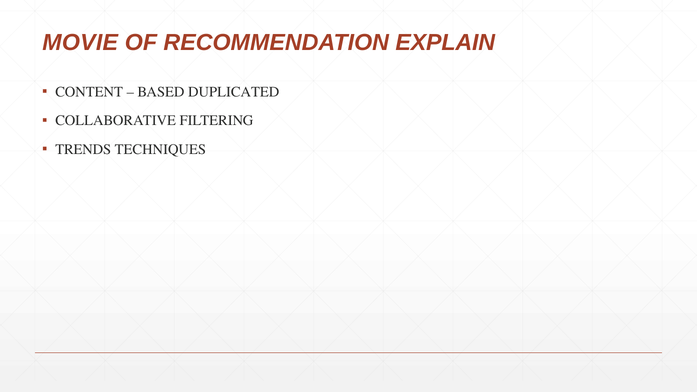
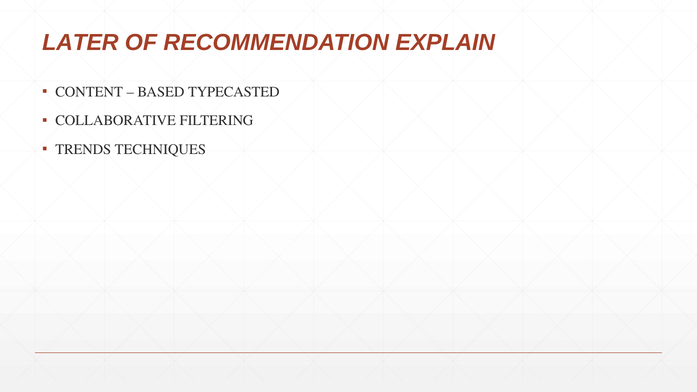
MOVIE: MOVIE -> LATER
DUPLICATED: DUPLICATED -> TYPECASTED
